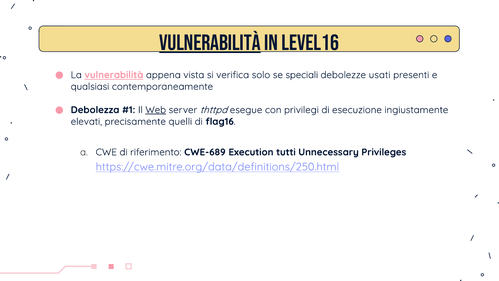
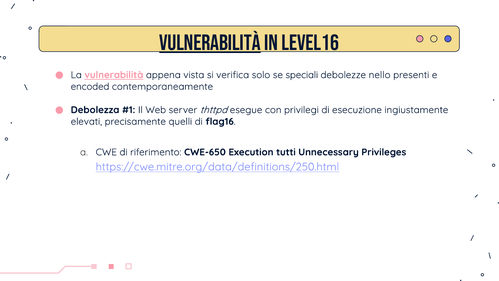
usati: usati -> nello
qualsiasi: qualsiasi -> encoded
Web underline: present -> none
CWE-689: CWE-689 -> CWE-650
